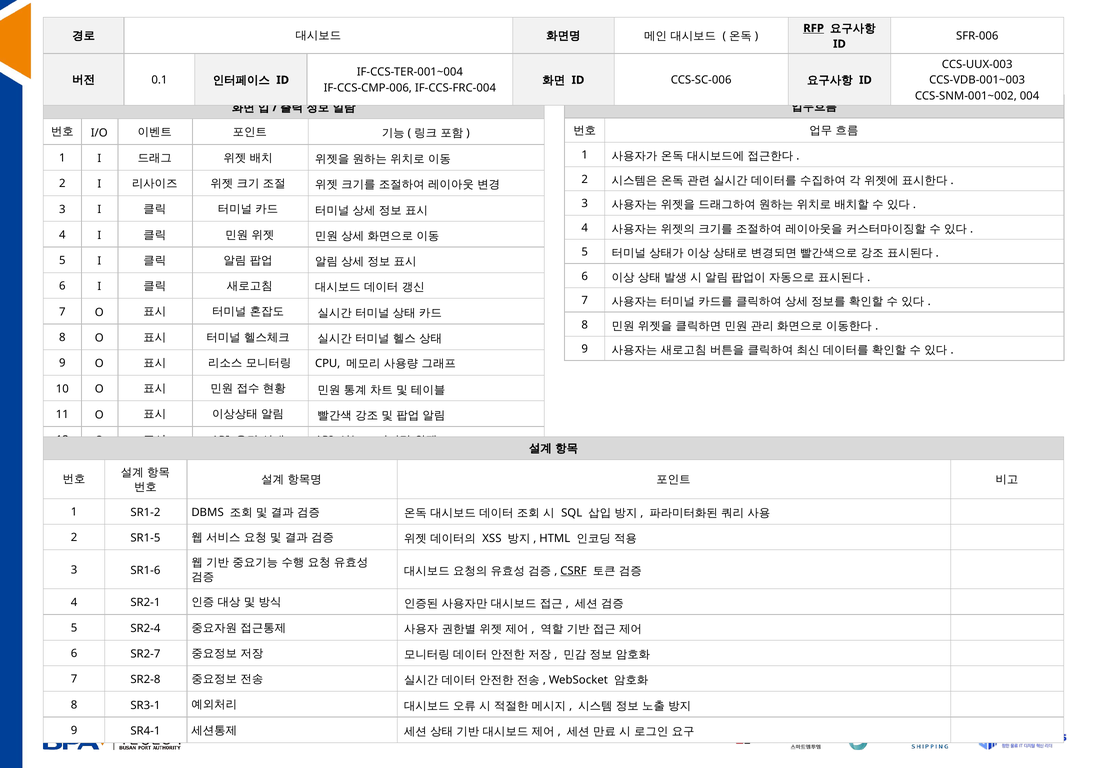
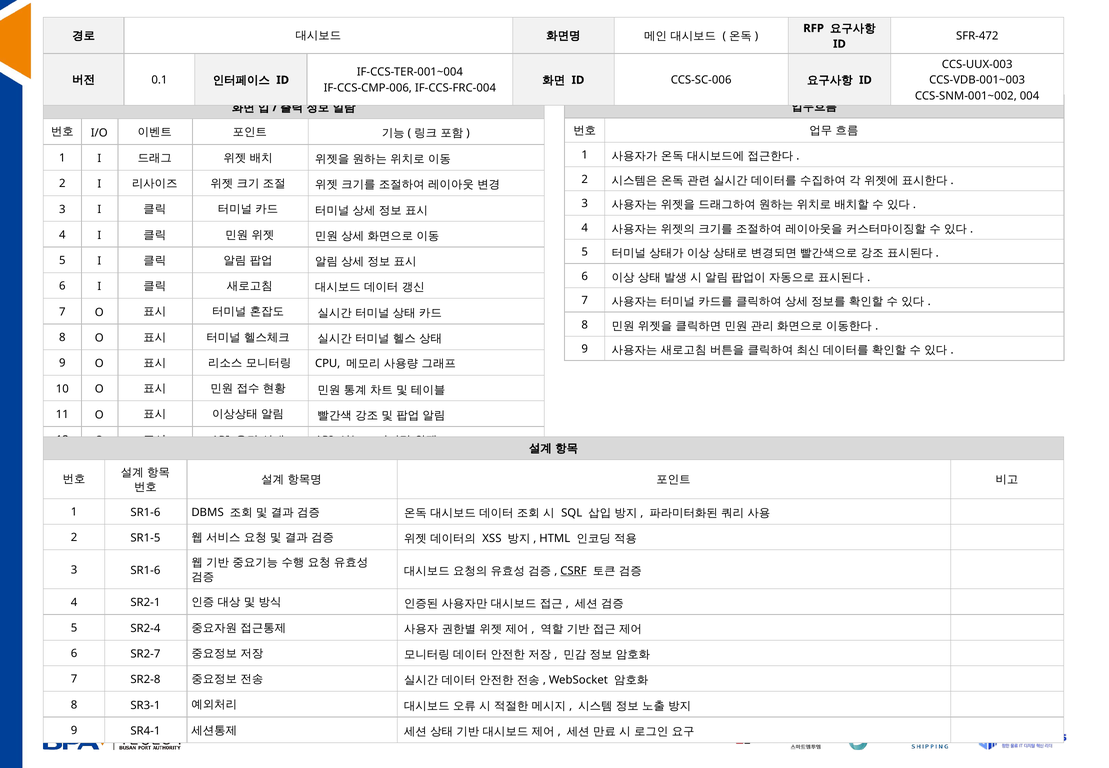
RFP underline: present -> none
SFR-006: SFR-006 -> SFR-472
1 SR1-2: SR1-2 -> SR1-6
